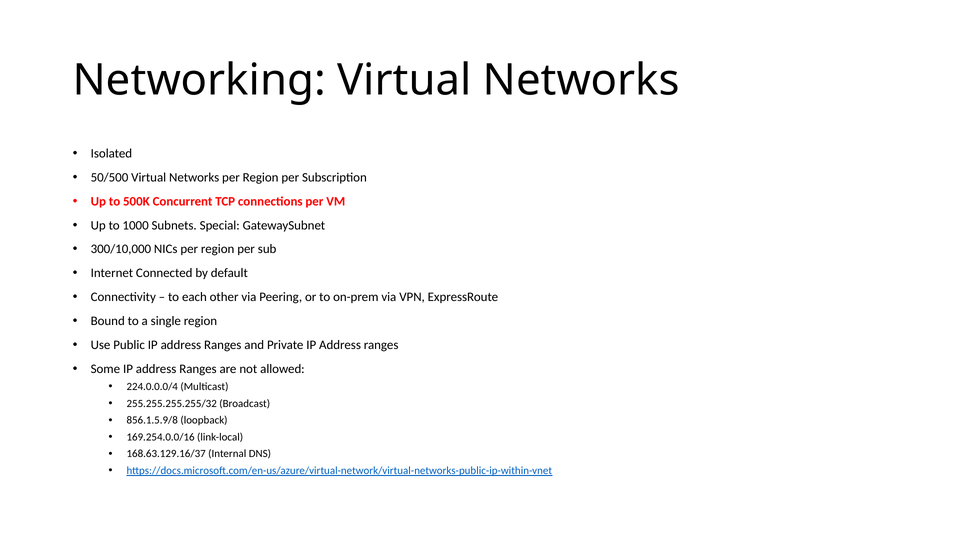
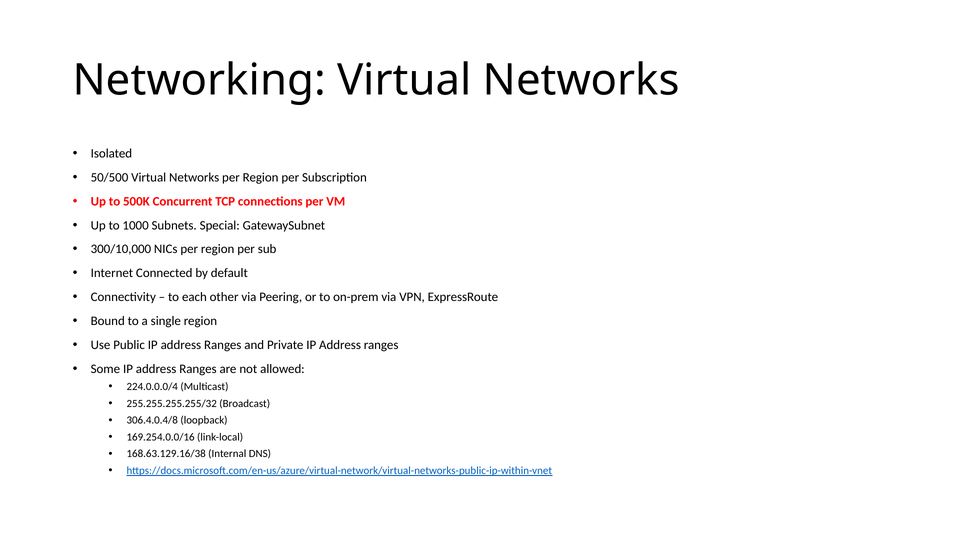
856.1.5.9/8: 856.1.5.9/8 -> 306.4.0.4/8
168.63.129.16/37: 168.63.129.16/37 -> 168.63.129.16/38
